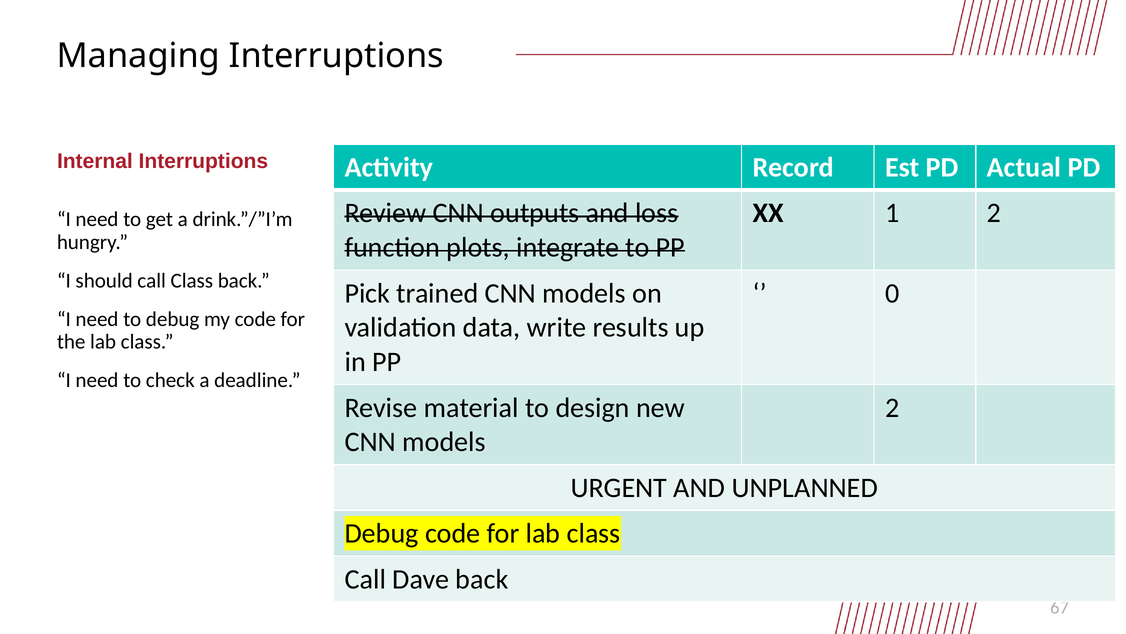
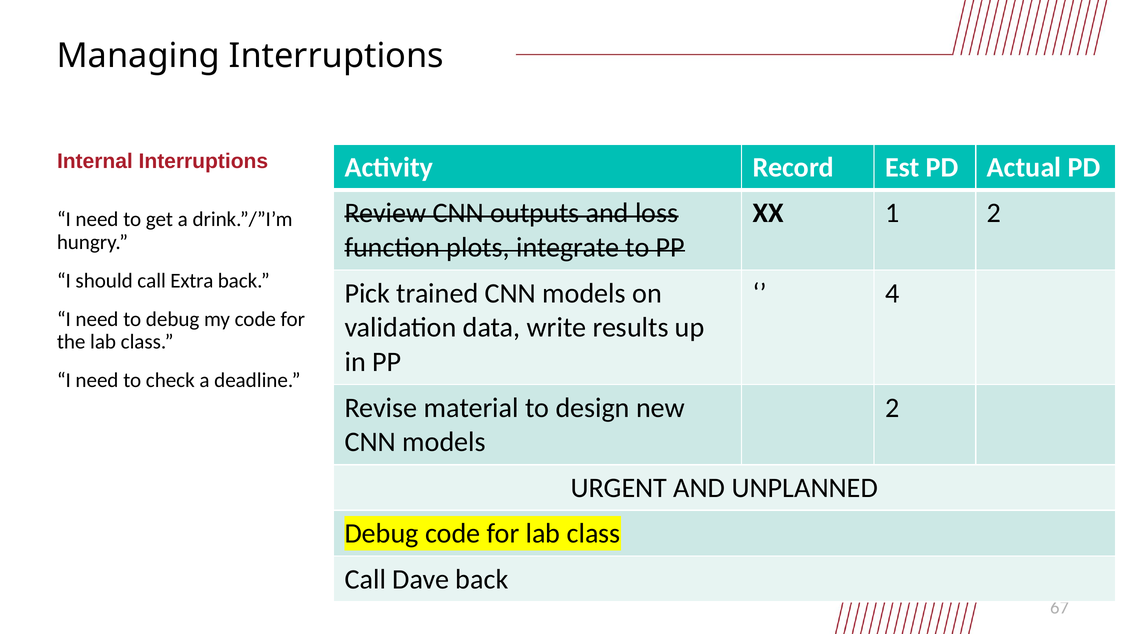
call Class: Class -> Extra
0: 0 -> 4
